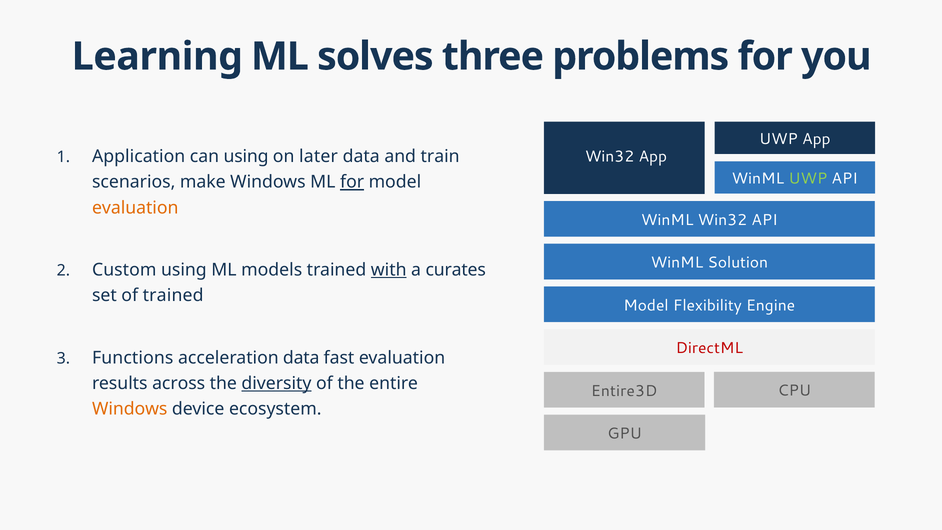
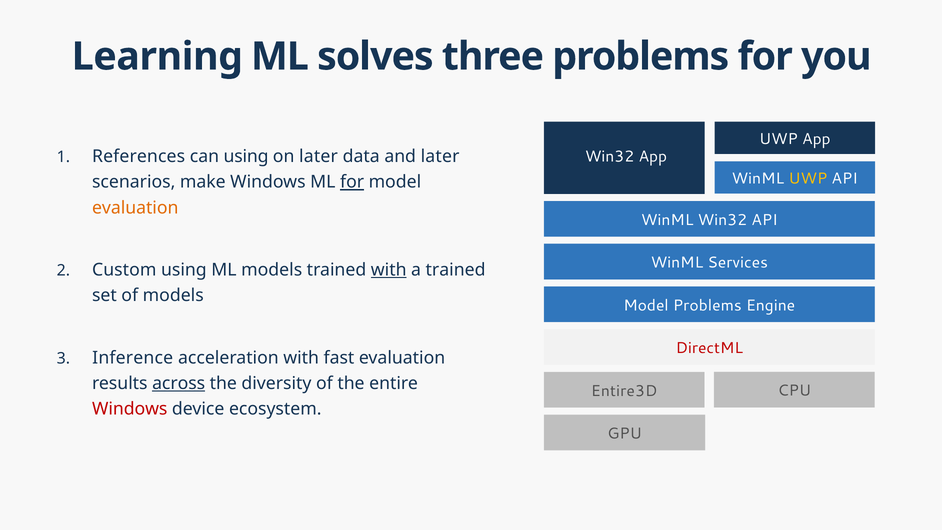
Application: Application -> References
and train: train -> later
UWP at (808, 179) colour: light green -> yellow
Solution: Solution -> Services
a curates: curates -> trained
of trained: trained -> models
Model Flexibility: Flexibility -> Problems
Functions: Functions -> Inference
acceleration data: data -> with
across underline: none -> present
diversity underline: present -> none
Windows at (130, 409) colour: orange -> red
